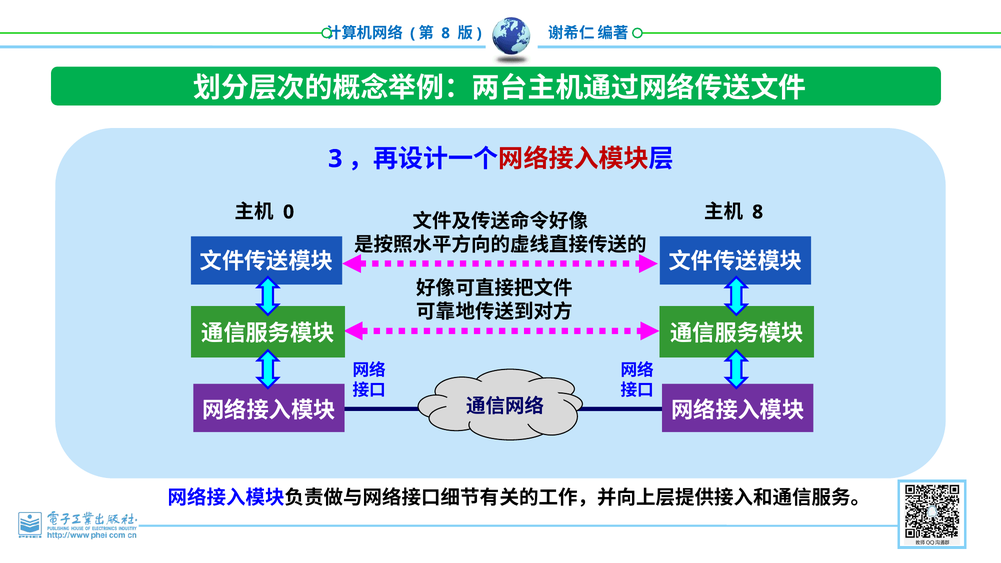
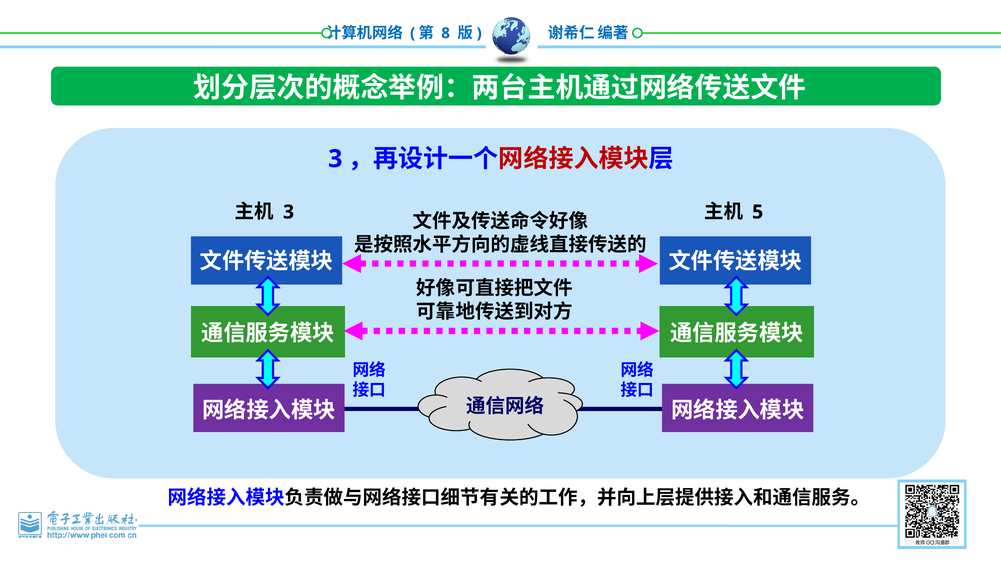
0 at (289, 212): 0 -> 3
8 at (758, 212): 8 -> 5
